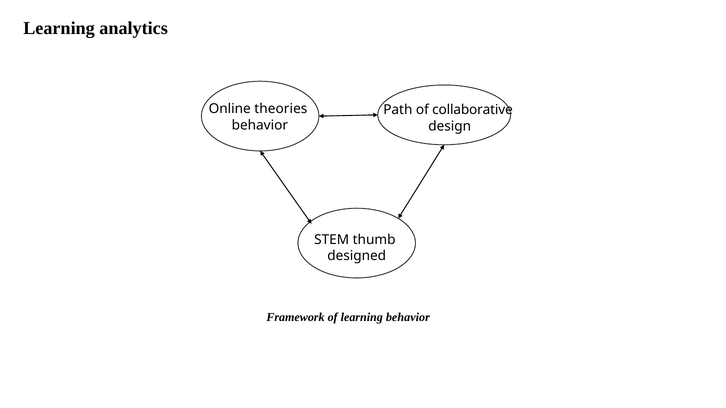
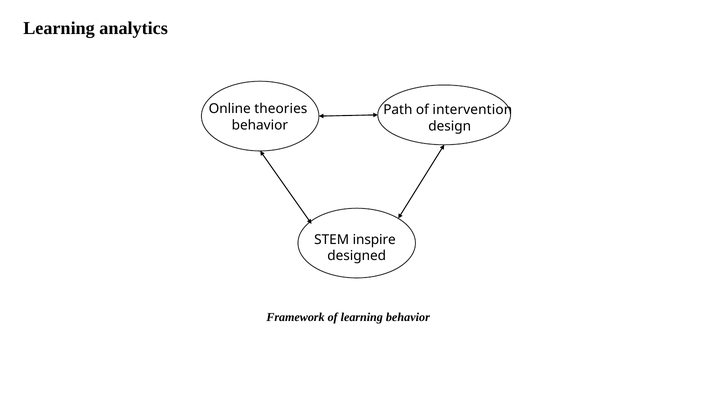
collaborative: collaborative -> intervention
thumb: thumb -> inspire
